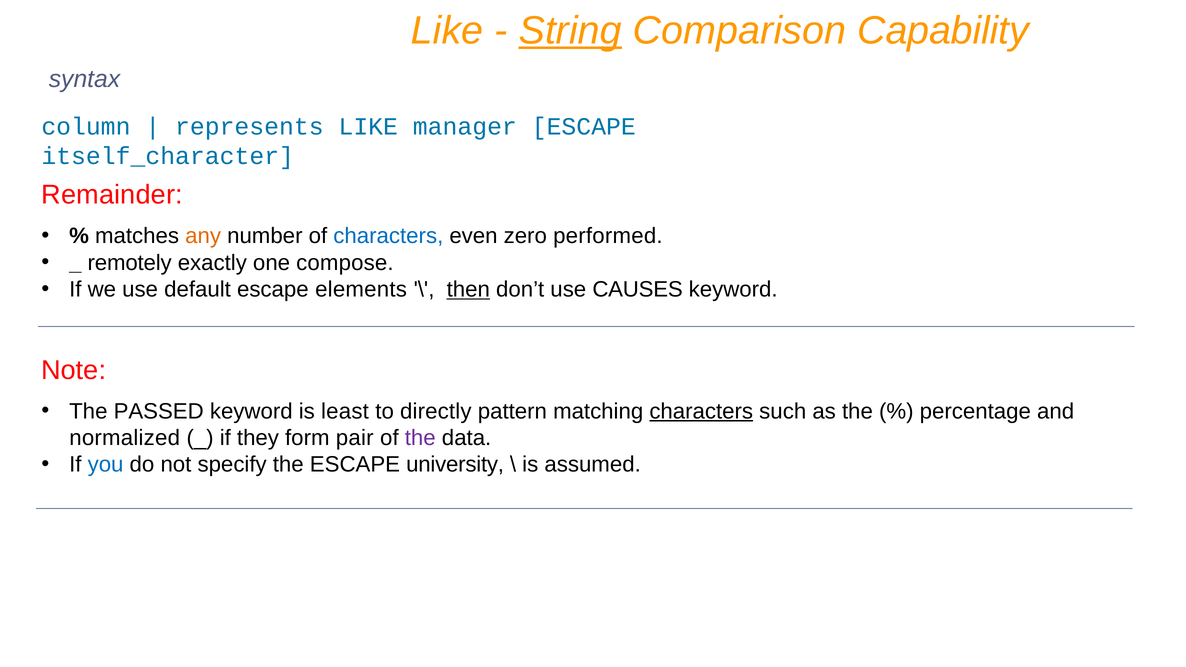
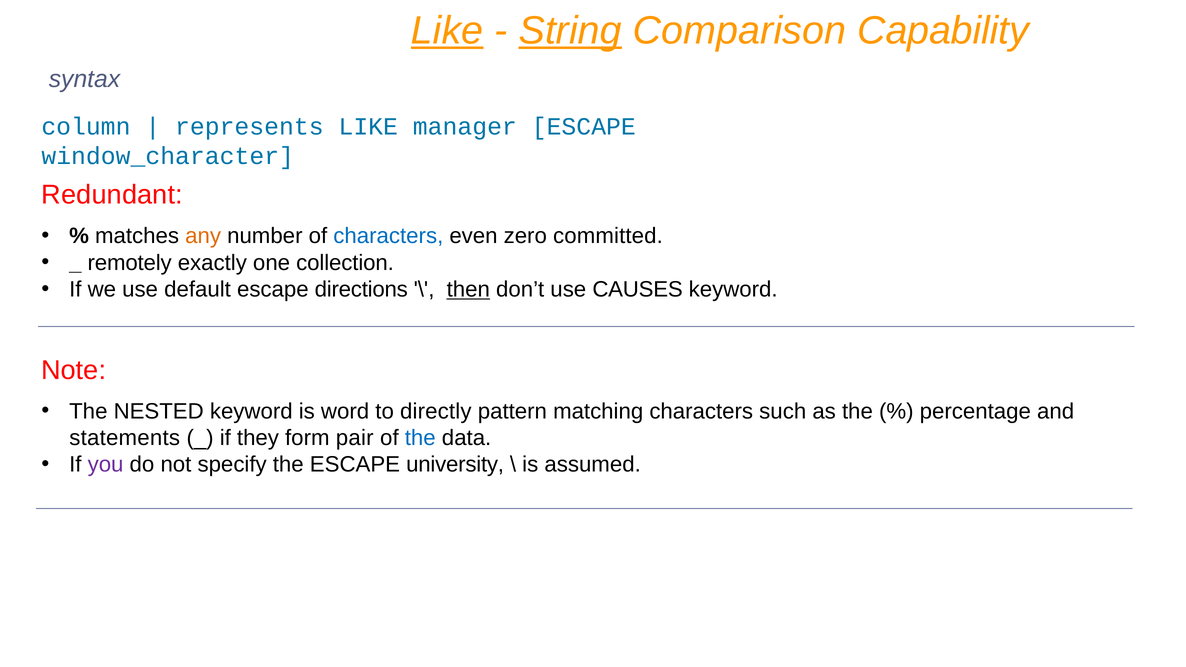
Like at (447, 31) underline: none -> present
itself_character: itself_character -> window_character
Remainder: Remainder -> Redundant
performed: performed -> committed
compose: compose -> collection
elements: elements -> directions
PASSED: PASSED -> NESTED
least: least -> word
characters at (701, 411) underline: present -> none
normalized: normalized -> statements
the at (420, 438) colour: purple -> blue
you colour: blue -> purple
